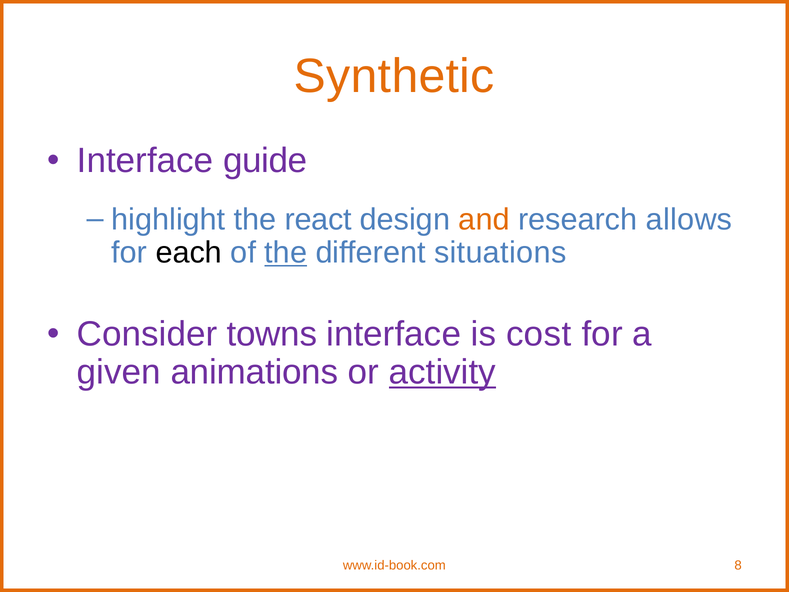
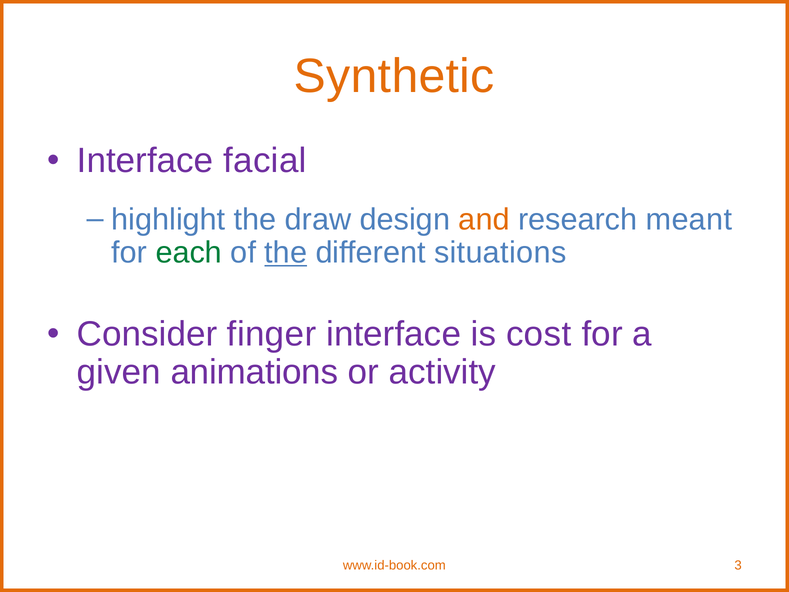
guide: guide -> facial
react: react -> draw
allows: allows -> meant
each colour: black -> green
towns: towns -> finger
activity underline: present -> none
8: 8 -> 3
